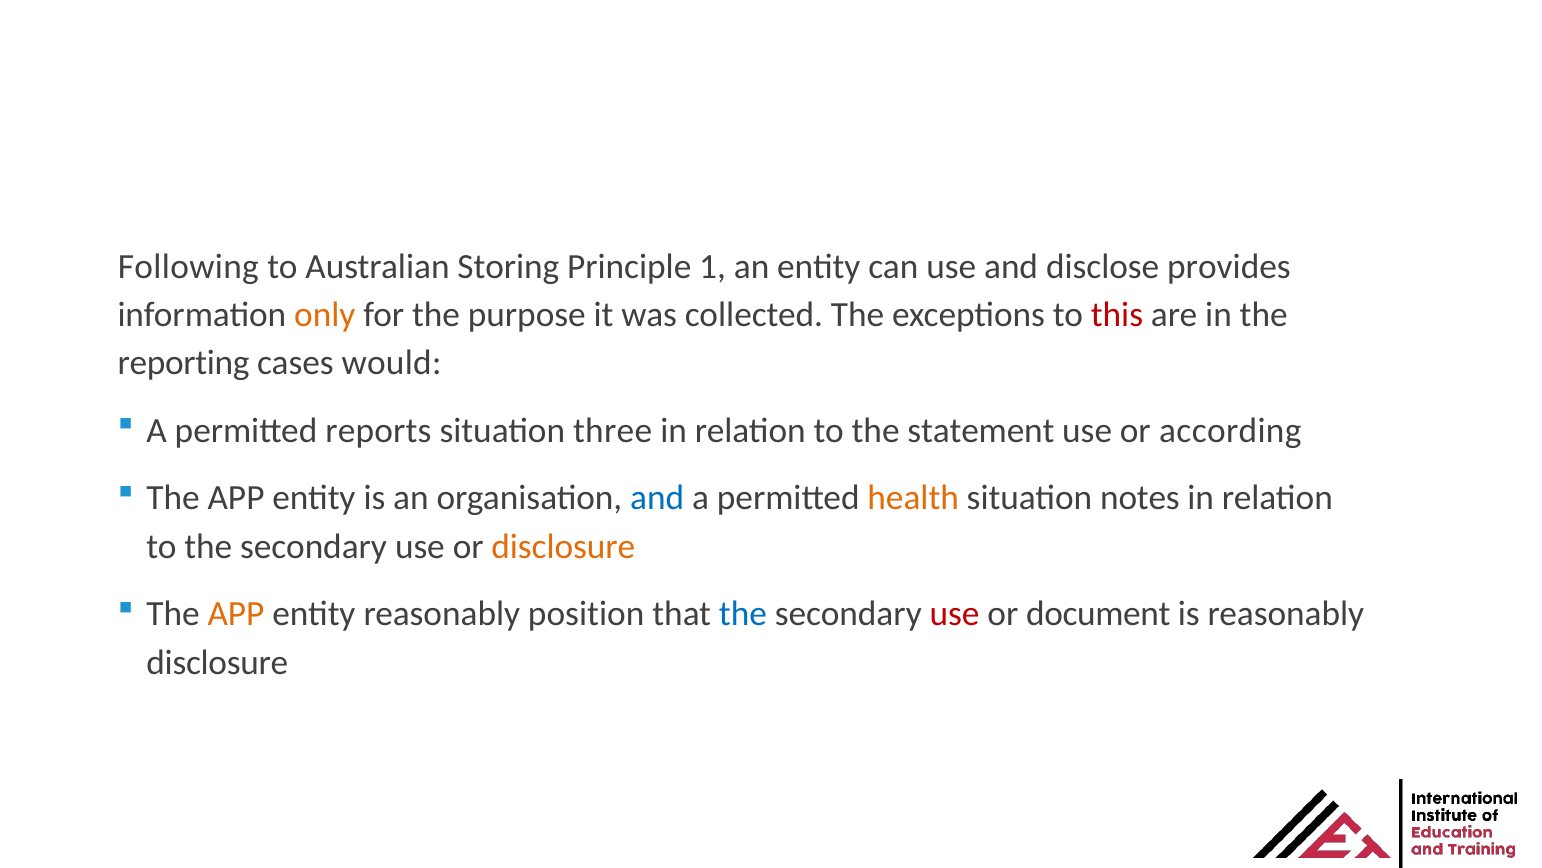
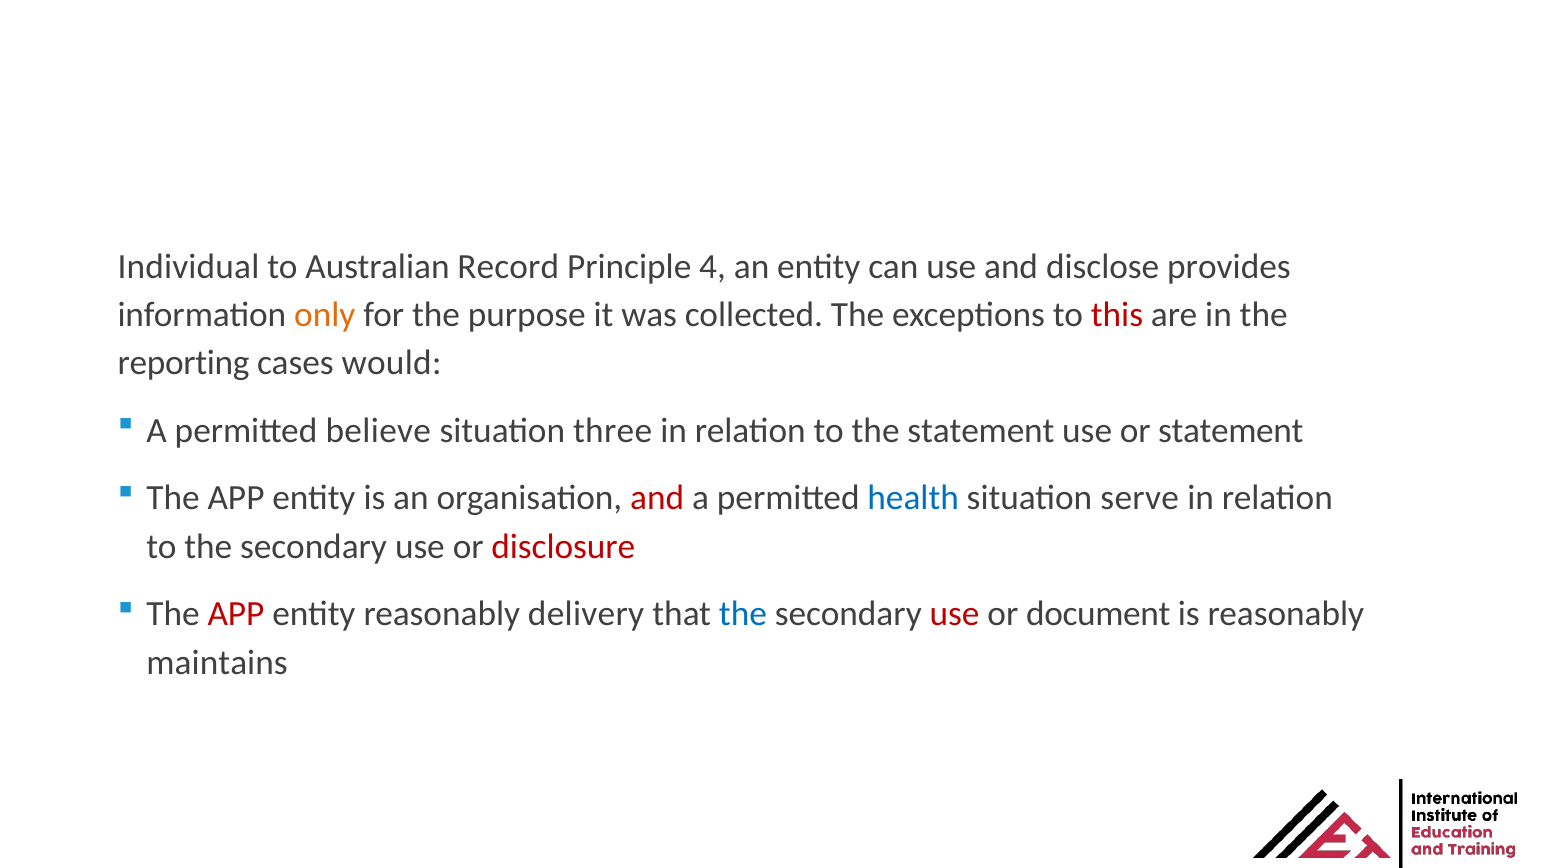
Following: Following -> Individual
Storing: Storing -> Record
1: 1 -> 4
reports: reports -> believe
or according: according -> statement
and at (657, 498) colour: blue -> red
health colour: orange -> blue
notes: notes -> serve
disclosure at (563, 546) colour: orange -> red
APP at (236, 614) colour: orange -> red
position: position -> delivery
disclosure at (217, 662): disclosure -> maintains
